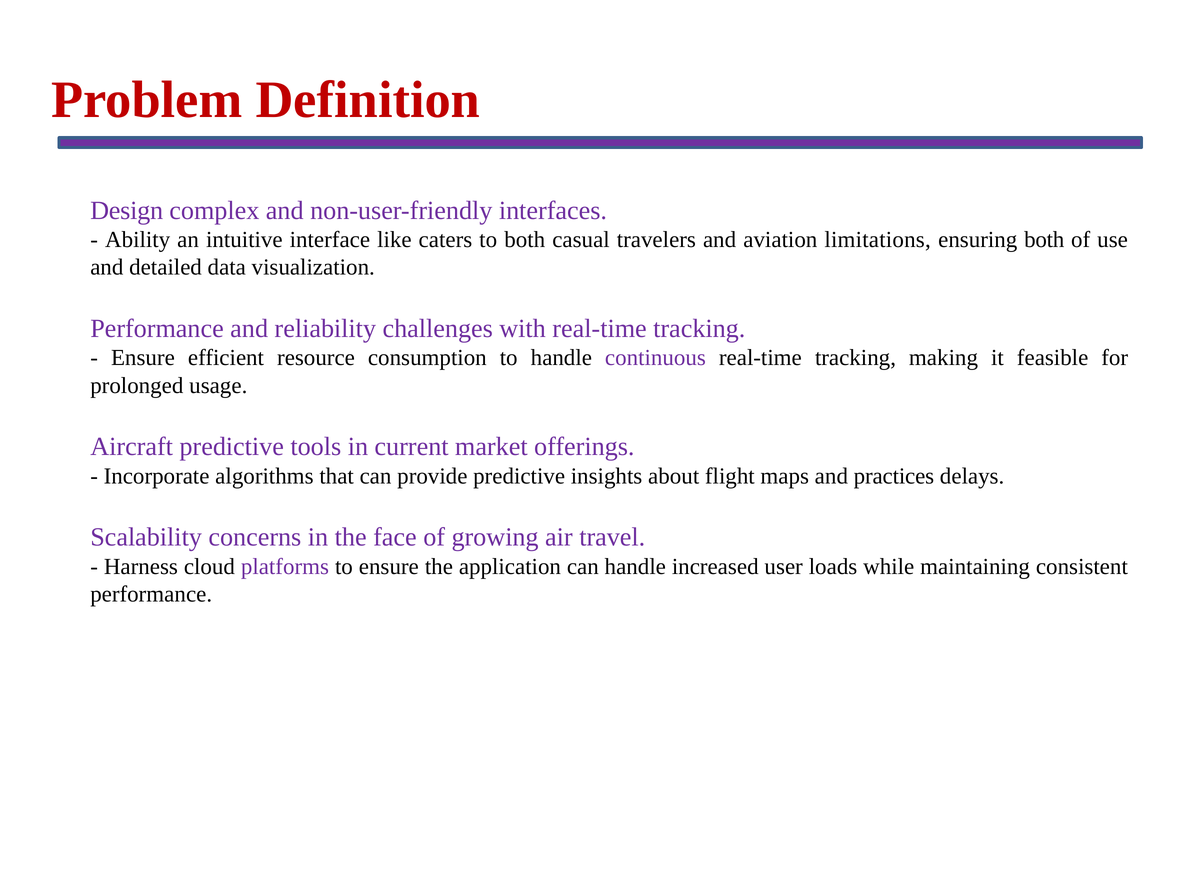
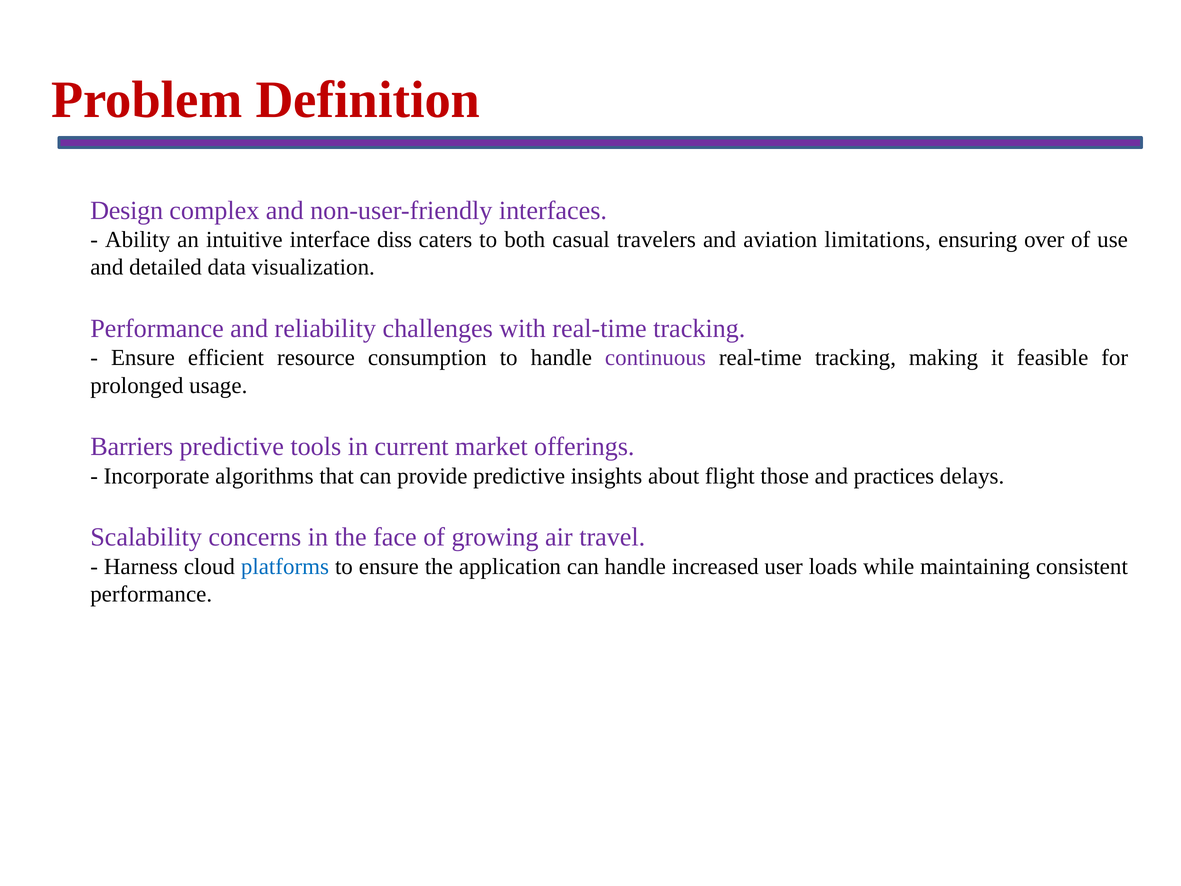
like: like -> diss
ensuring both: both -> over
Aircraft: Aircraft -> Barriers
maps: maps -> those
platforms colour: purple -> blue
